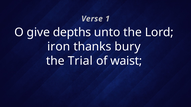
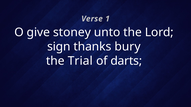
depths: depths -> stoney
iron: iron -> sign
waist: waist -> darts
